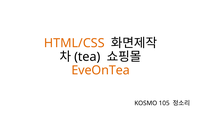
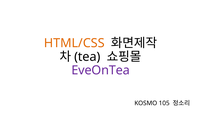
EveOnTea colour: orange -> purple
